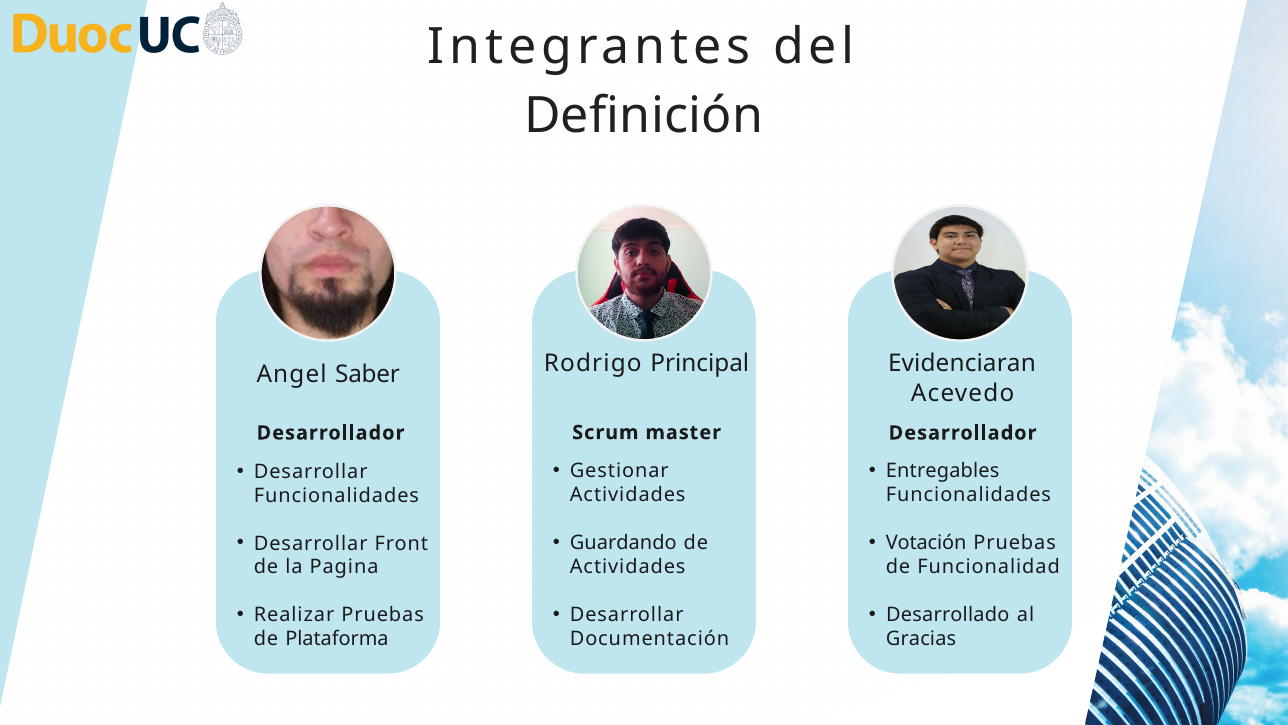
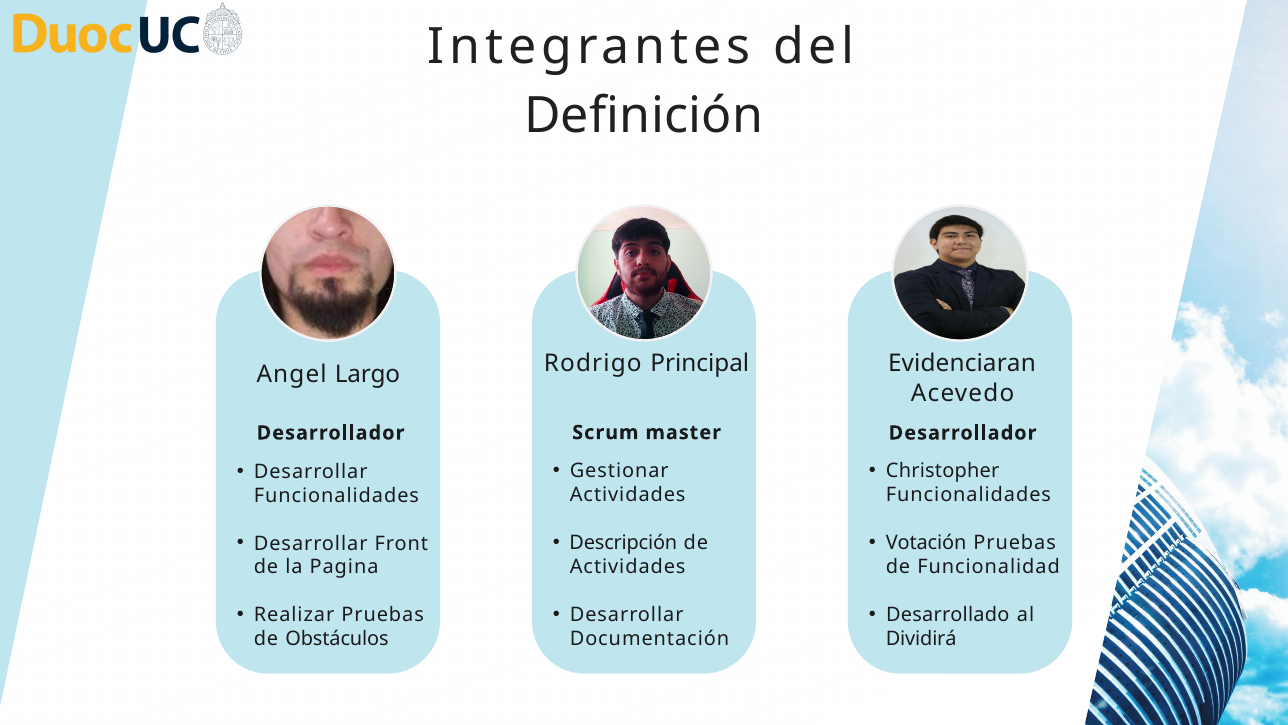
Saber: Saber -> Largo
Entregables: Entregables -> Christopher
Guardando: Guardando -> Descripción
Gracias: Gracias -> Dividirá
Plataforma: Plataforma -> Obstáculos
